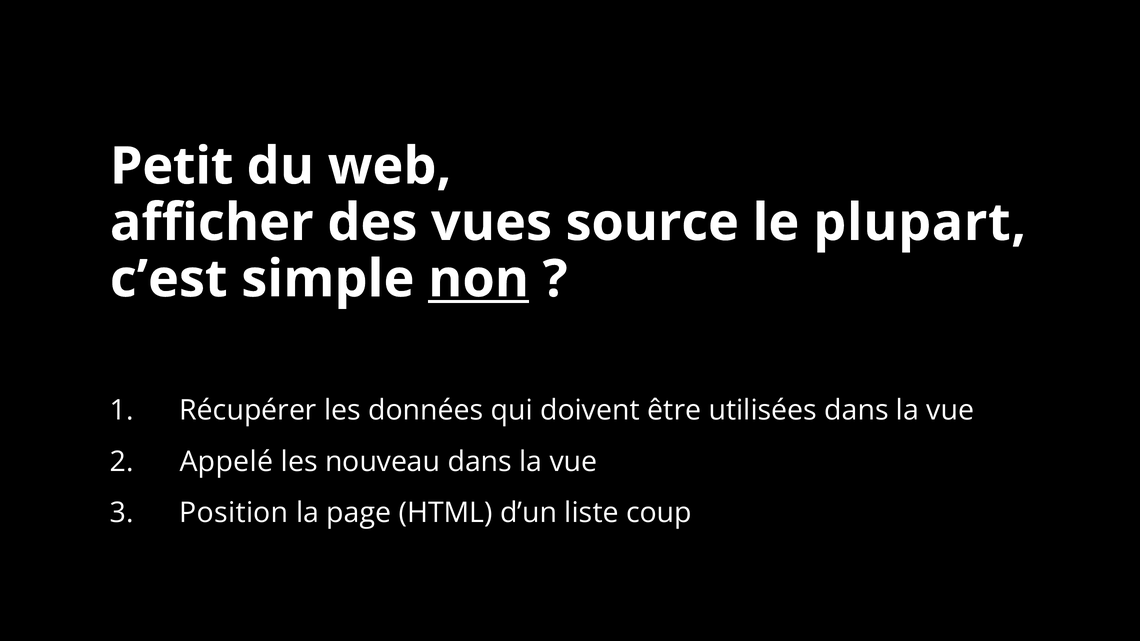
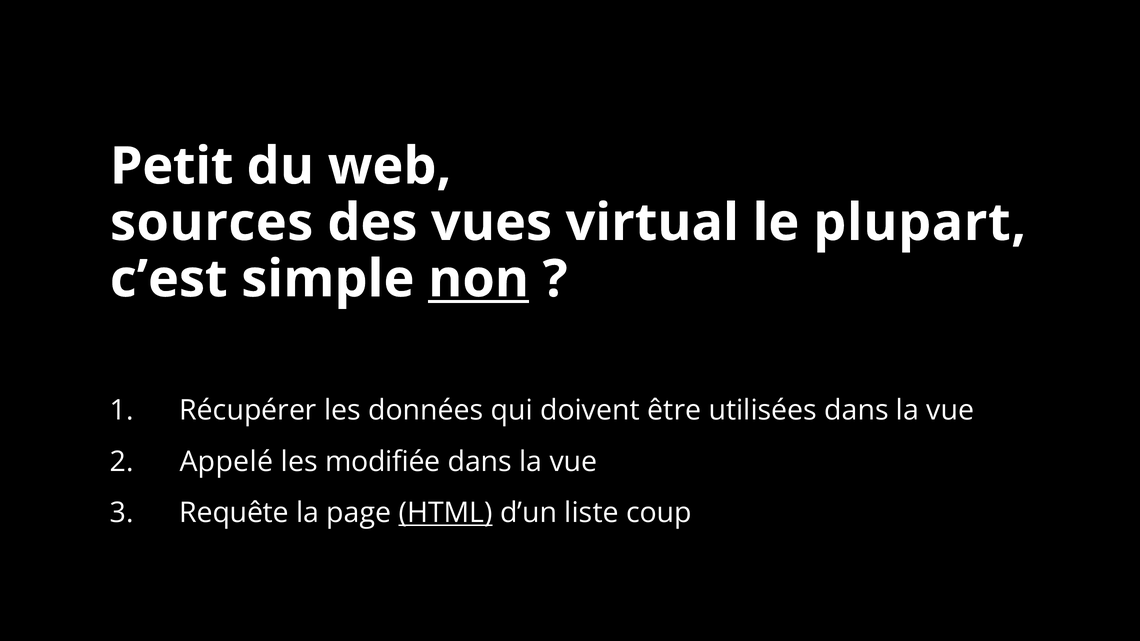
afficher: afficher -> sources
source: source -> virtual
nouveau: nouveau -> modifiée
Position: Position -> Requête
HTML underline: none -> present
